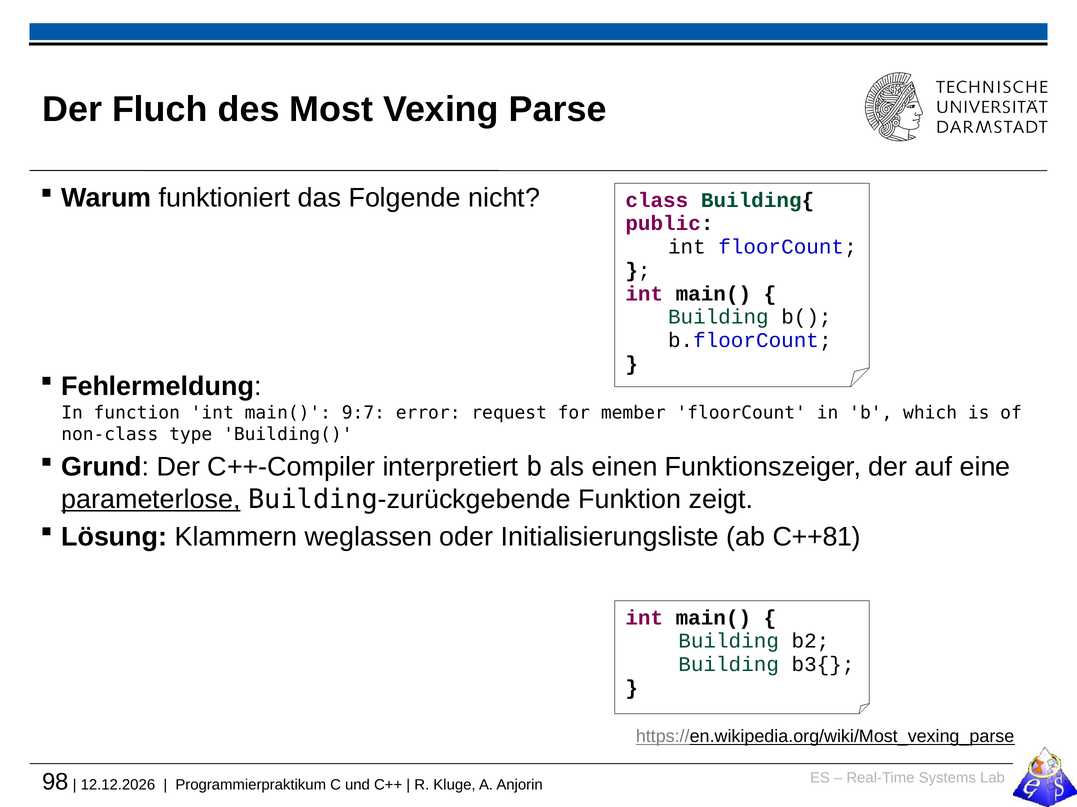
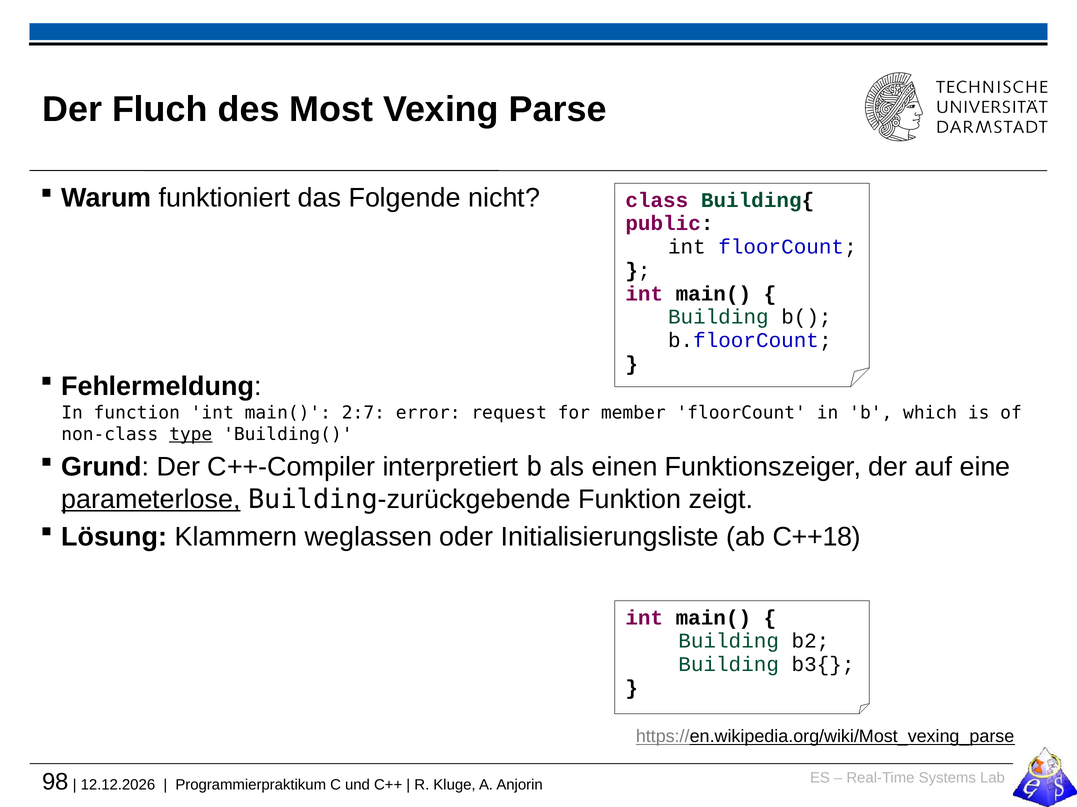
9:7: 9:7 -> 2:7
type underline: none -> present
C++81: C++81 -> C++18
